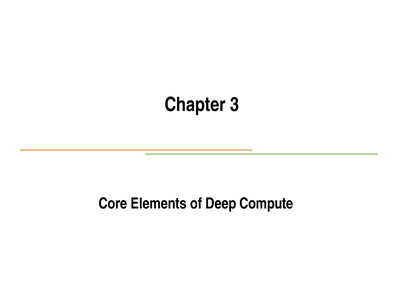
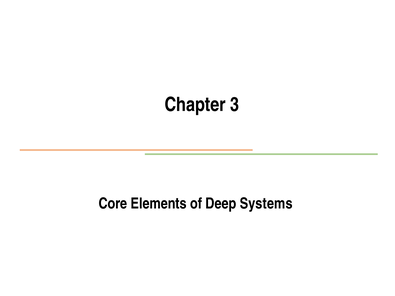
Compute: Compute -> Systems
